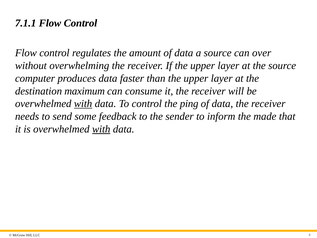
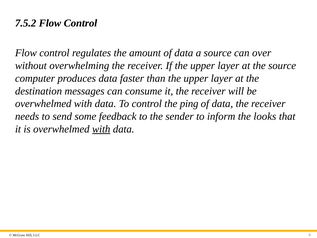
7.1.1: 7.1.1 -> 7.5.2
maximum: maximum -> messages
with at (83, 104) underline: present -> none
made: made -> looks
